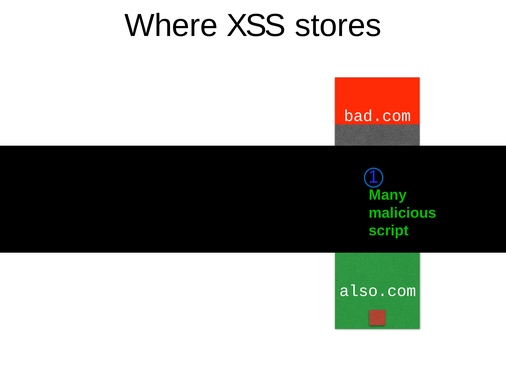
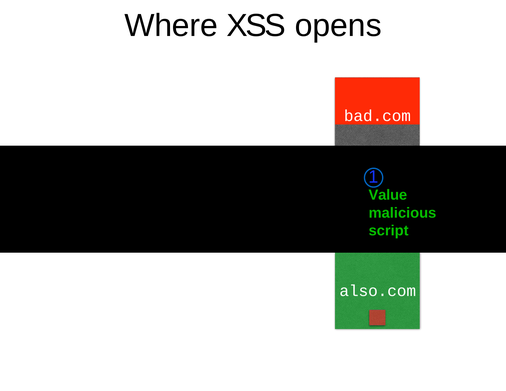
stores: stores -> opens
Many: Many -> Value
